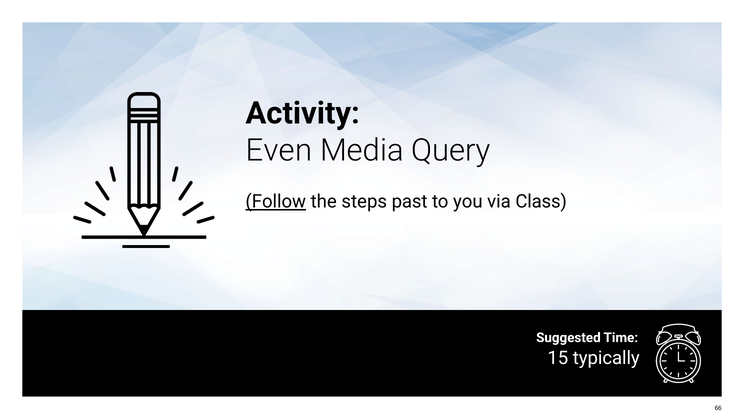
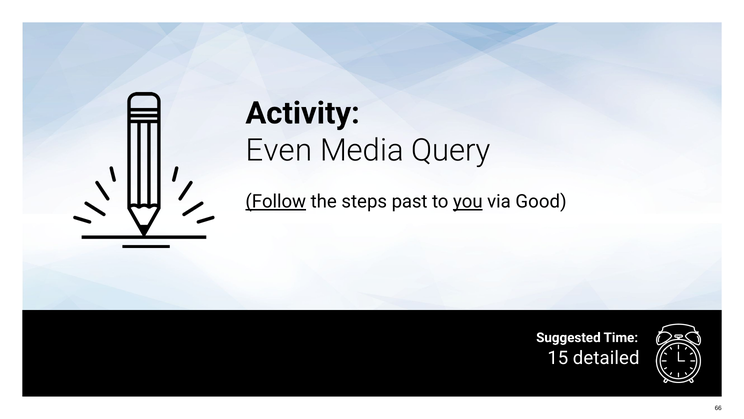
you underline: none -> present
Class: Class -> Good
typically: typically -> detailed
